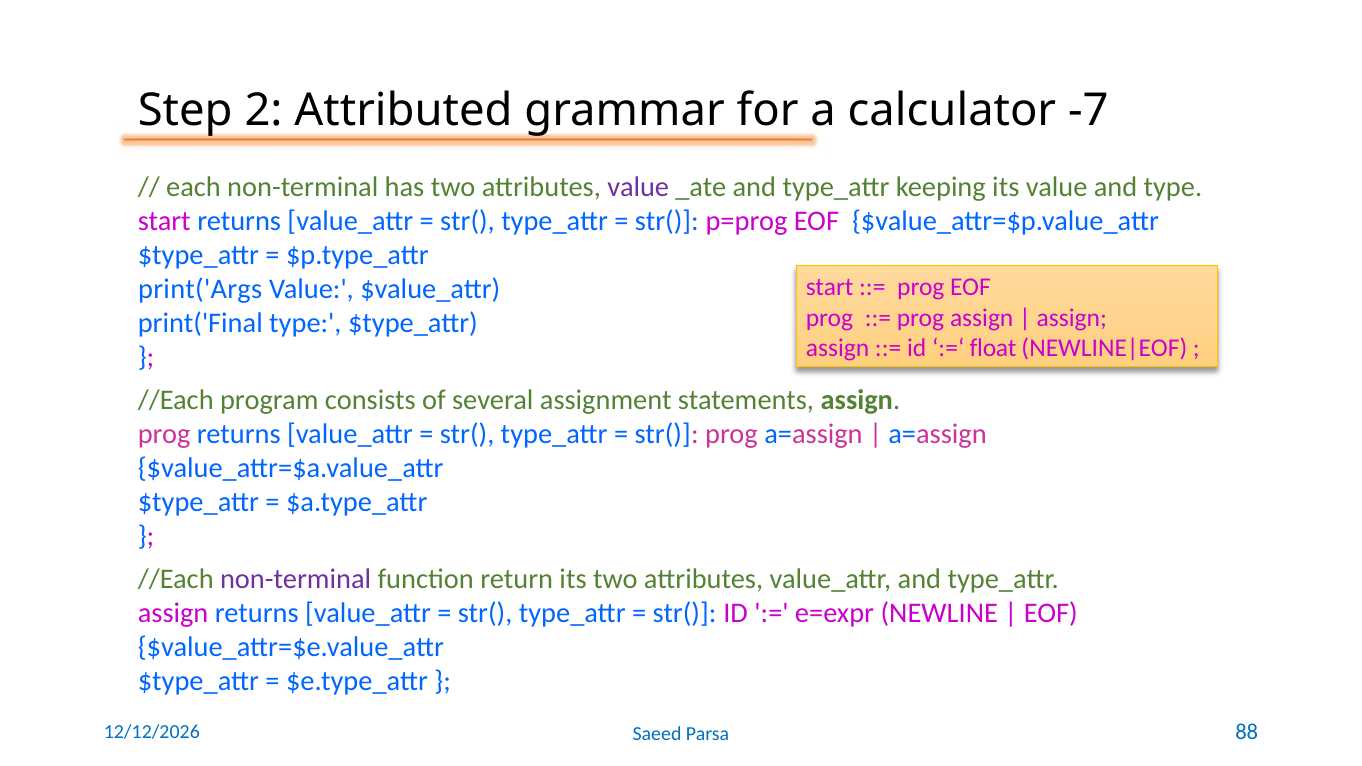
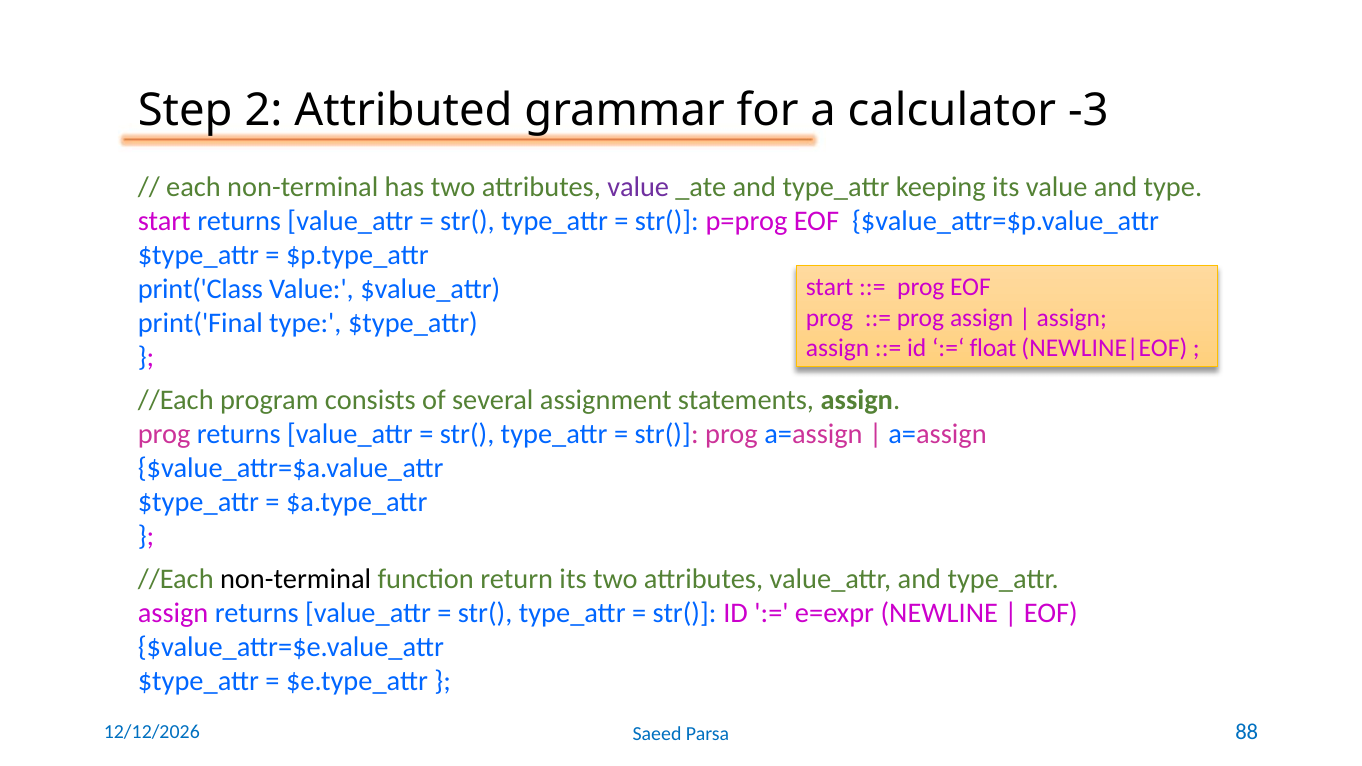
-7: -7 -> -3
print('Args: print('Args -> print('Class
non-terminal at (296, 579) colour: purple -> black
